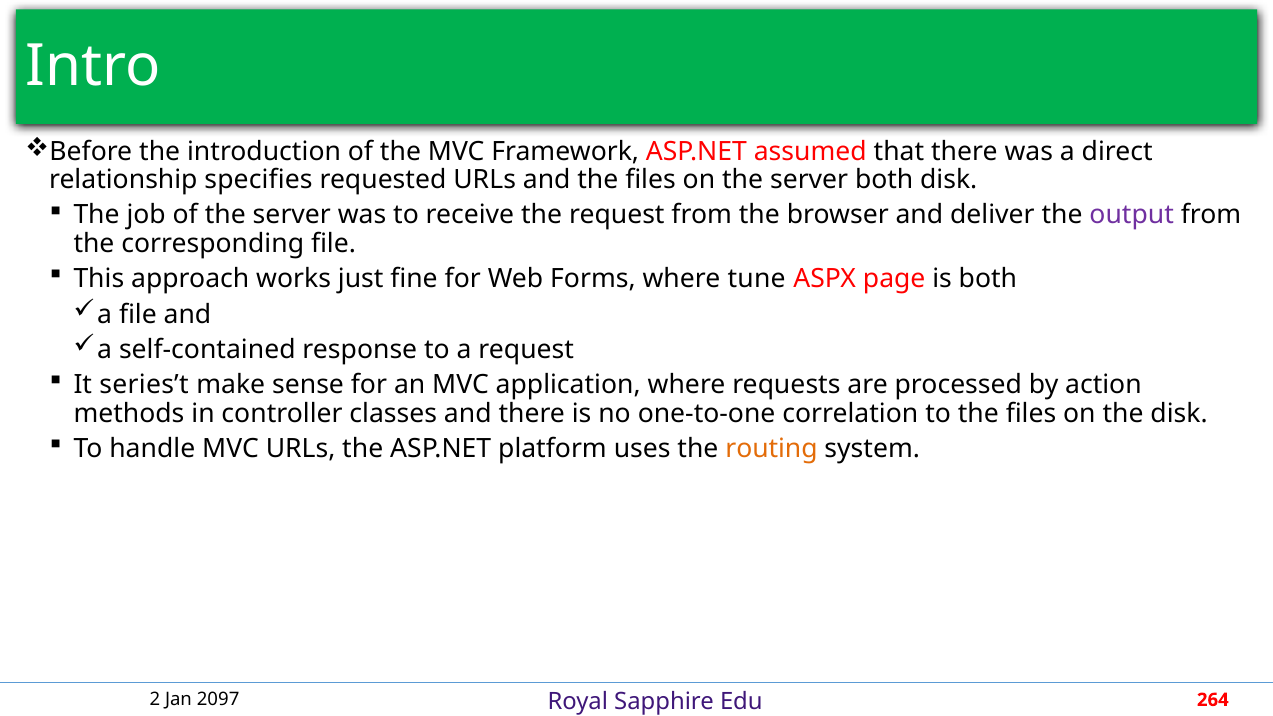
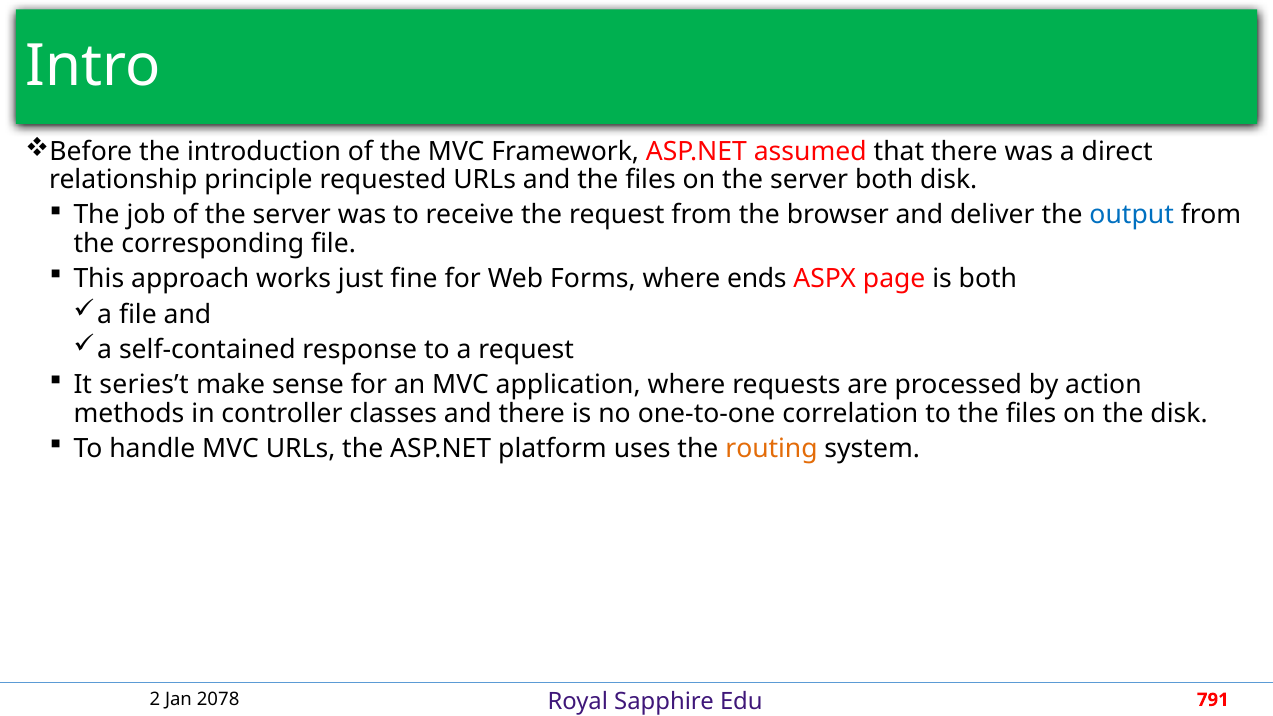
specifies: specifies -> principle
output colour: purple -> blue
tune: tune -> ends
2097: 2097 -> 2078
264: 264 -> 791
